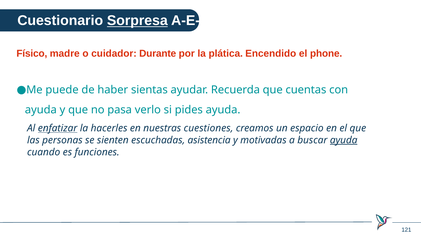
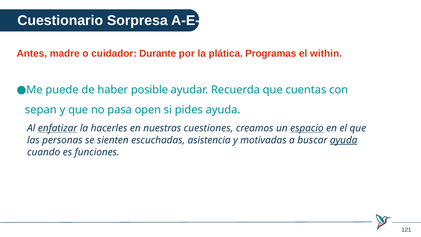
Sorpresa underline: present -> none
Físico: Físico -> Antes
Encendido: Encendido -> Programas
phone: phone -> within
sientas: sientas -> posible
ayuda at (41, 110): ayuda -> sepan
verlo: verlo -> open
espacio underline: none -> present
